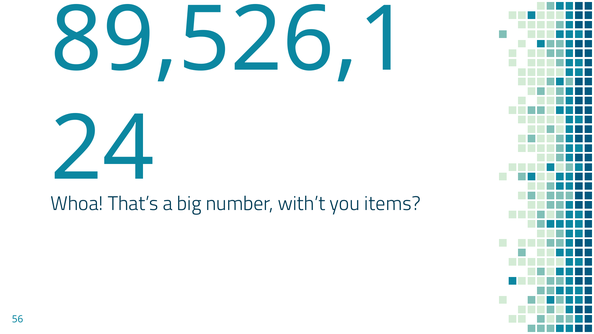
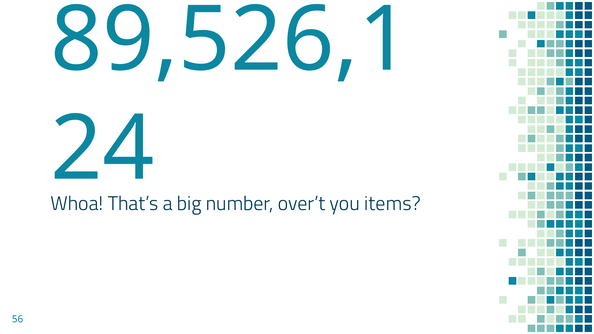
with’t: with’t -> over’t
